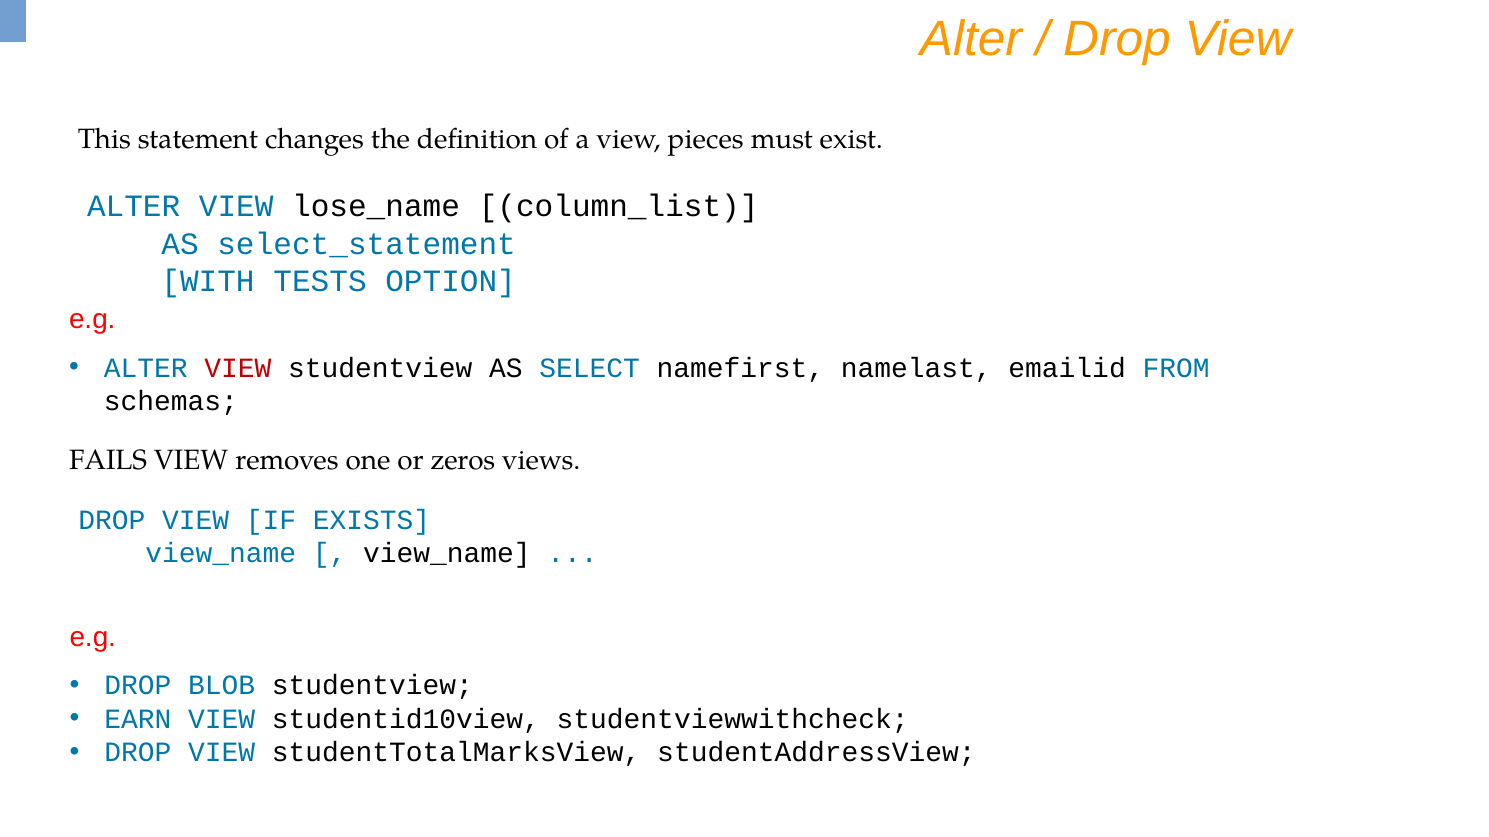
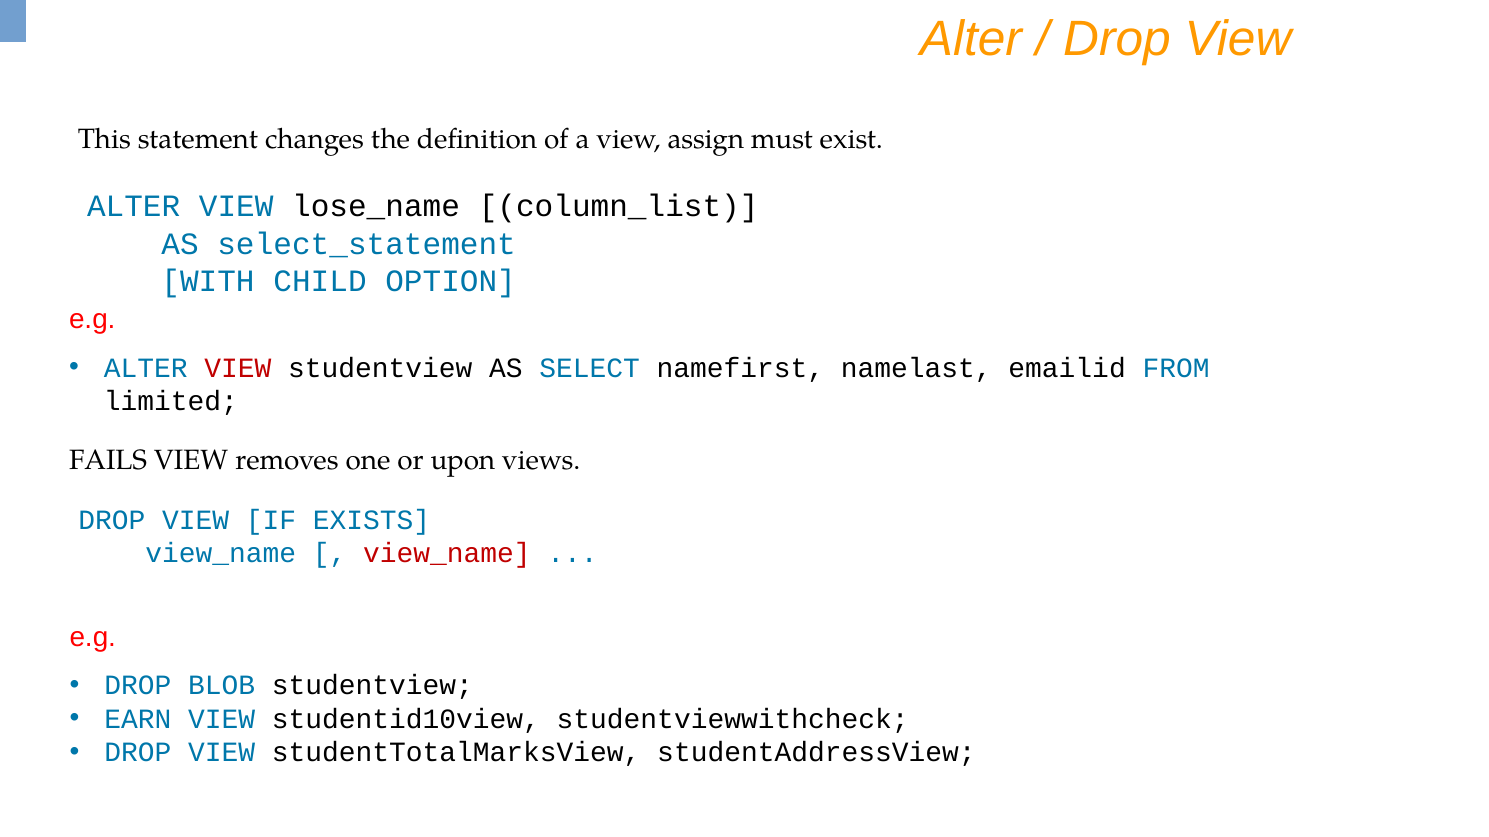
pieces: pieces -> assign
TESTS: TESTS -> CHILD
schemas: schemas -> limited
zeros: zeros -> upon
view_name at (447, 554) colour: black -> red
